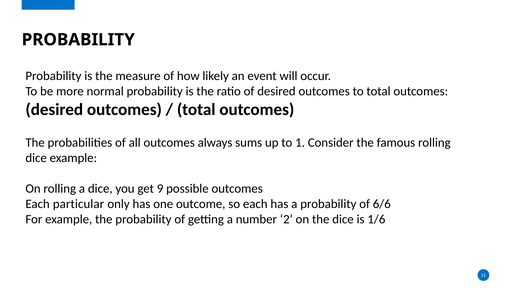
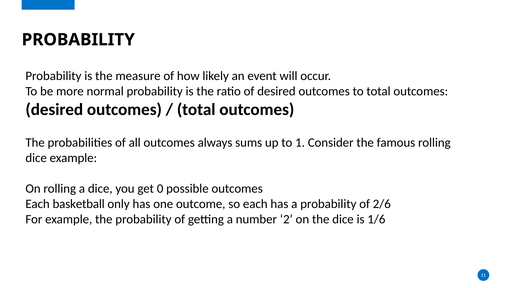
9: 9 -> 0
particular: particular -> basketball
6/6: 6/6 -> 2/6
